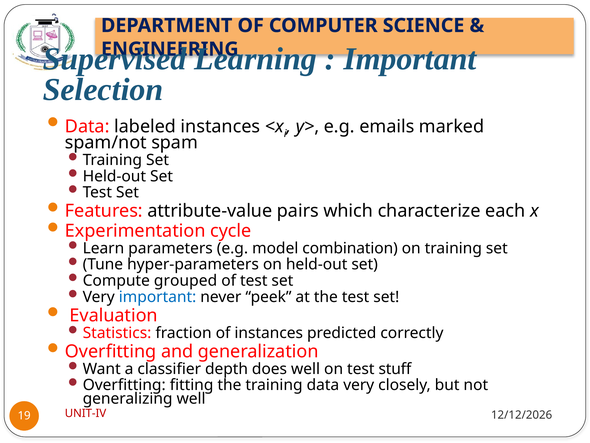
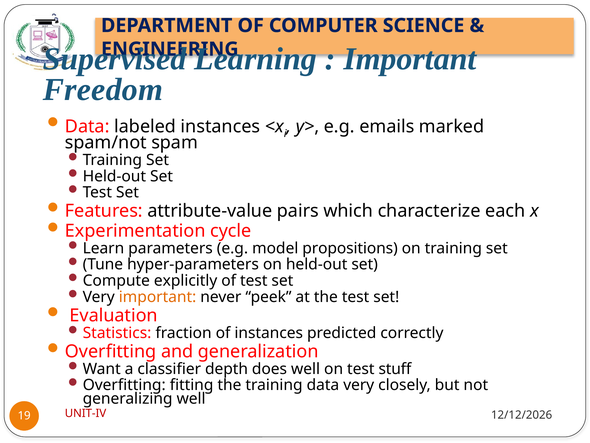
Selection: Selection -> Freedom
combination: combination -> propositions
grouped: grouped -> explicitly
important at (158, 297) colour: blue -> orange
